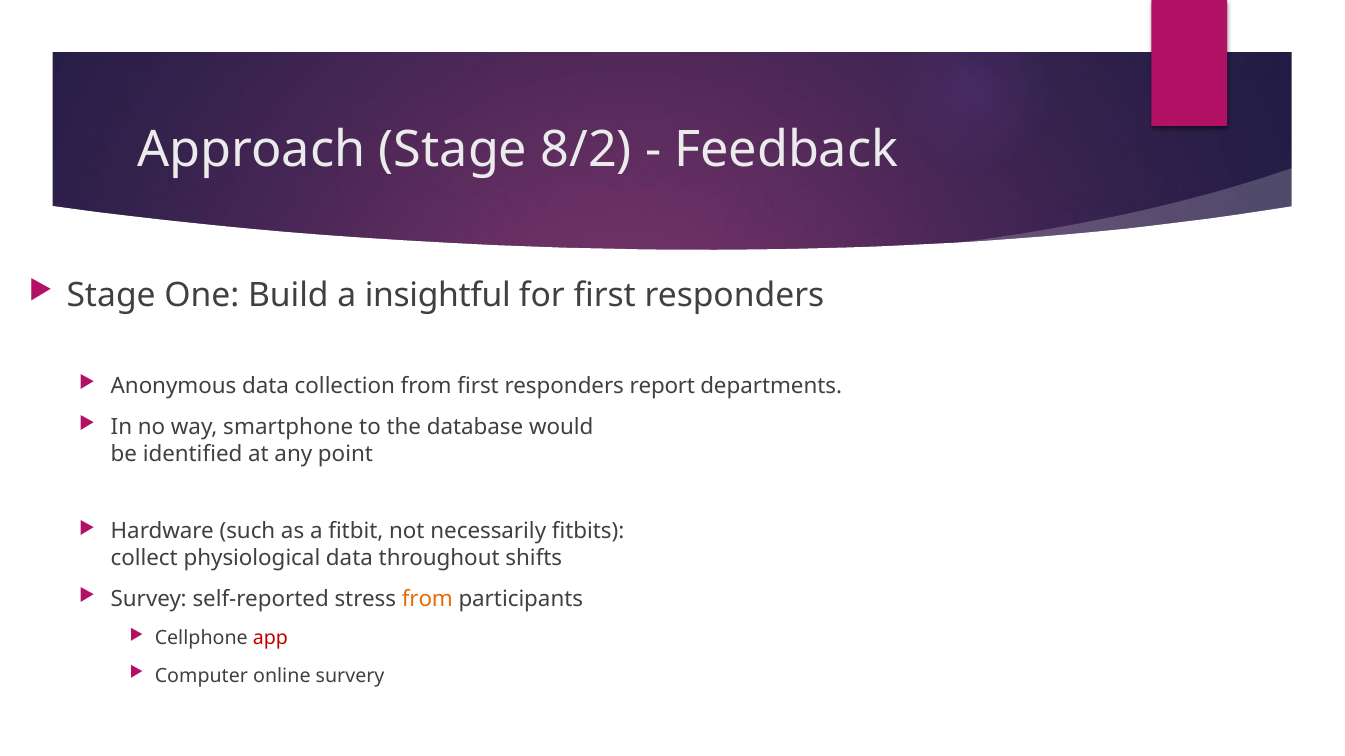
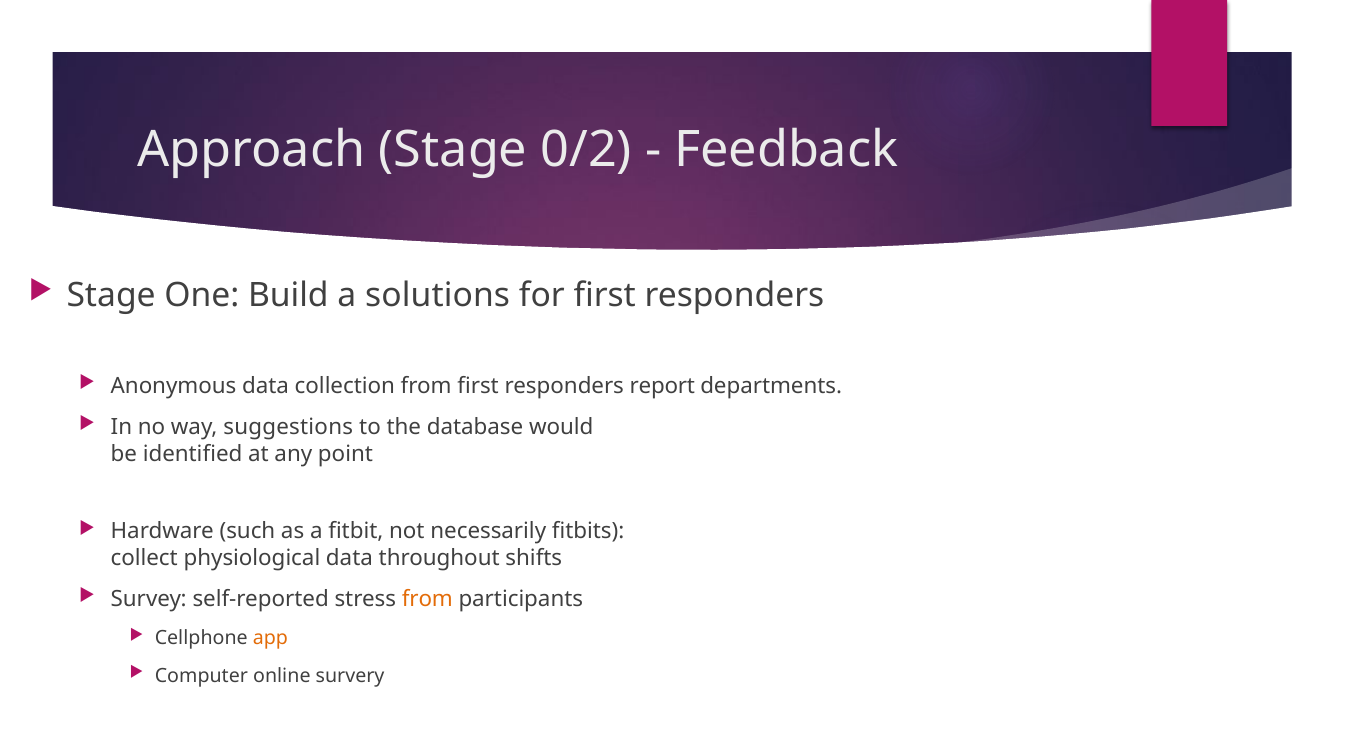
8/2: 8/2 -> 0/2
insightful: insightful -> solutions
smartphone: smartphone -> suggestions
app colour: red -> orange
